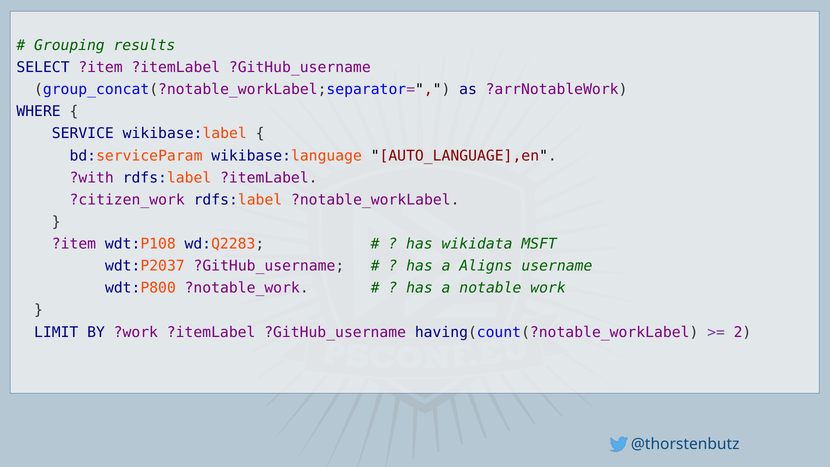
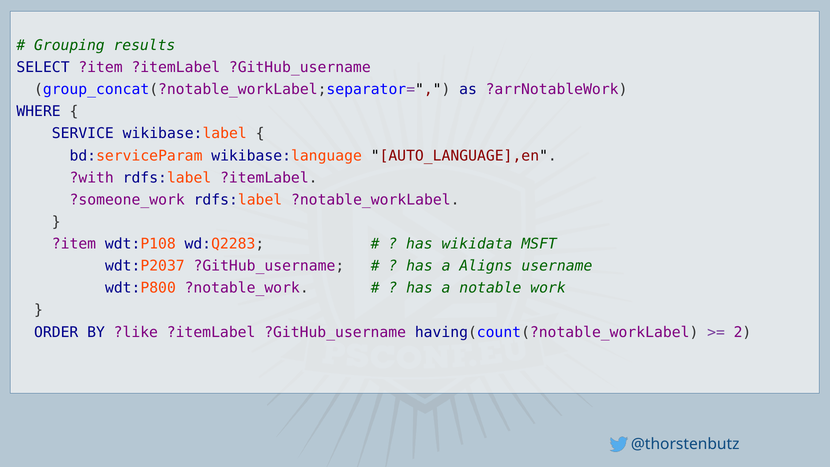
?citizen_work: ?citizen_work -> ?someone_work
LIMIT: LIMIT -> ORDER
?work: ?work -> ?like
